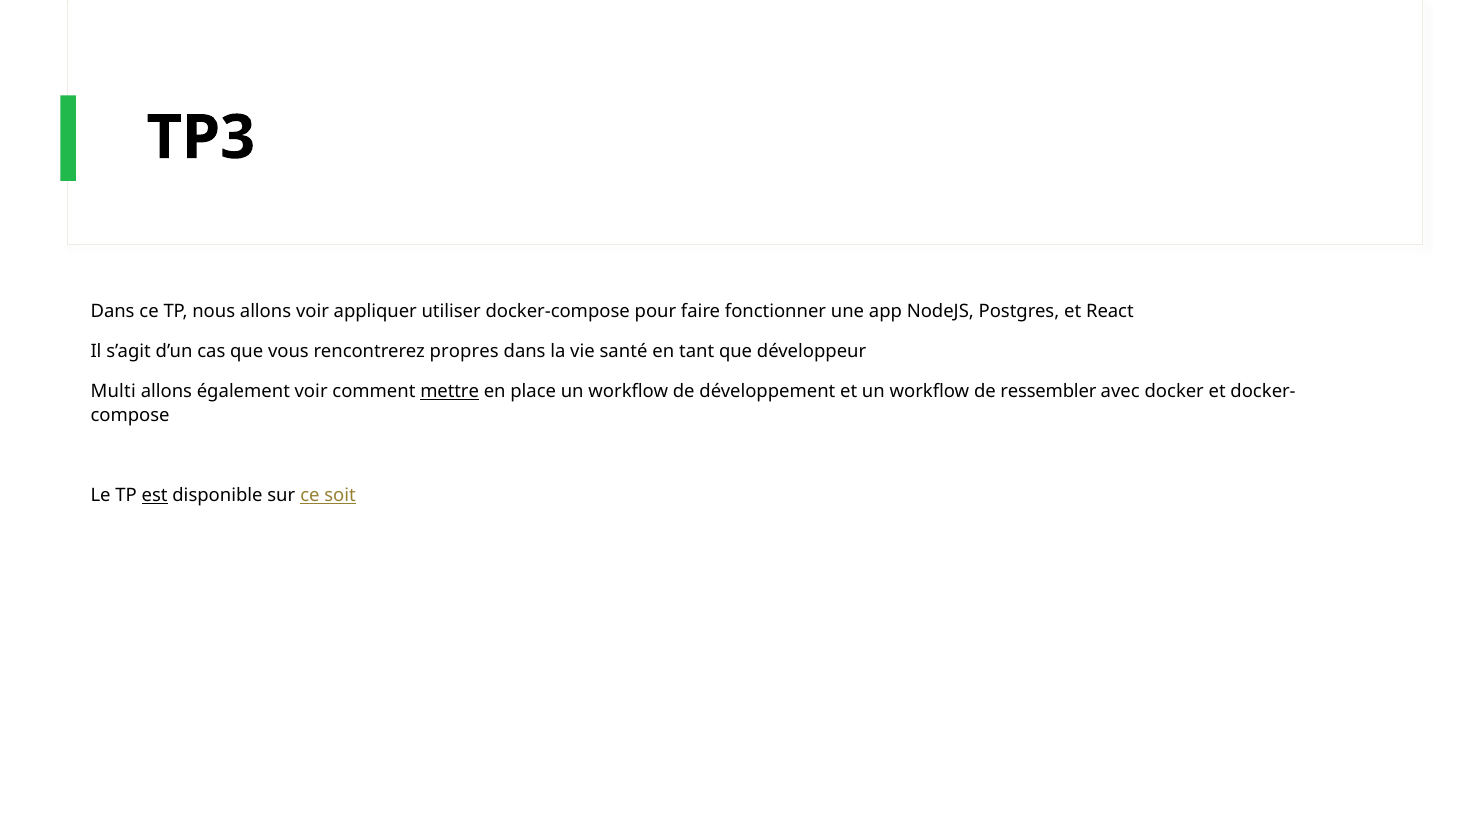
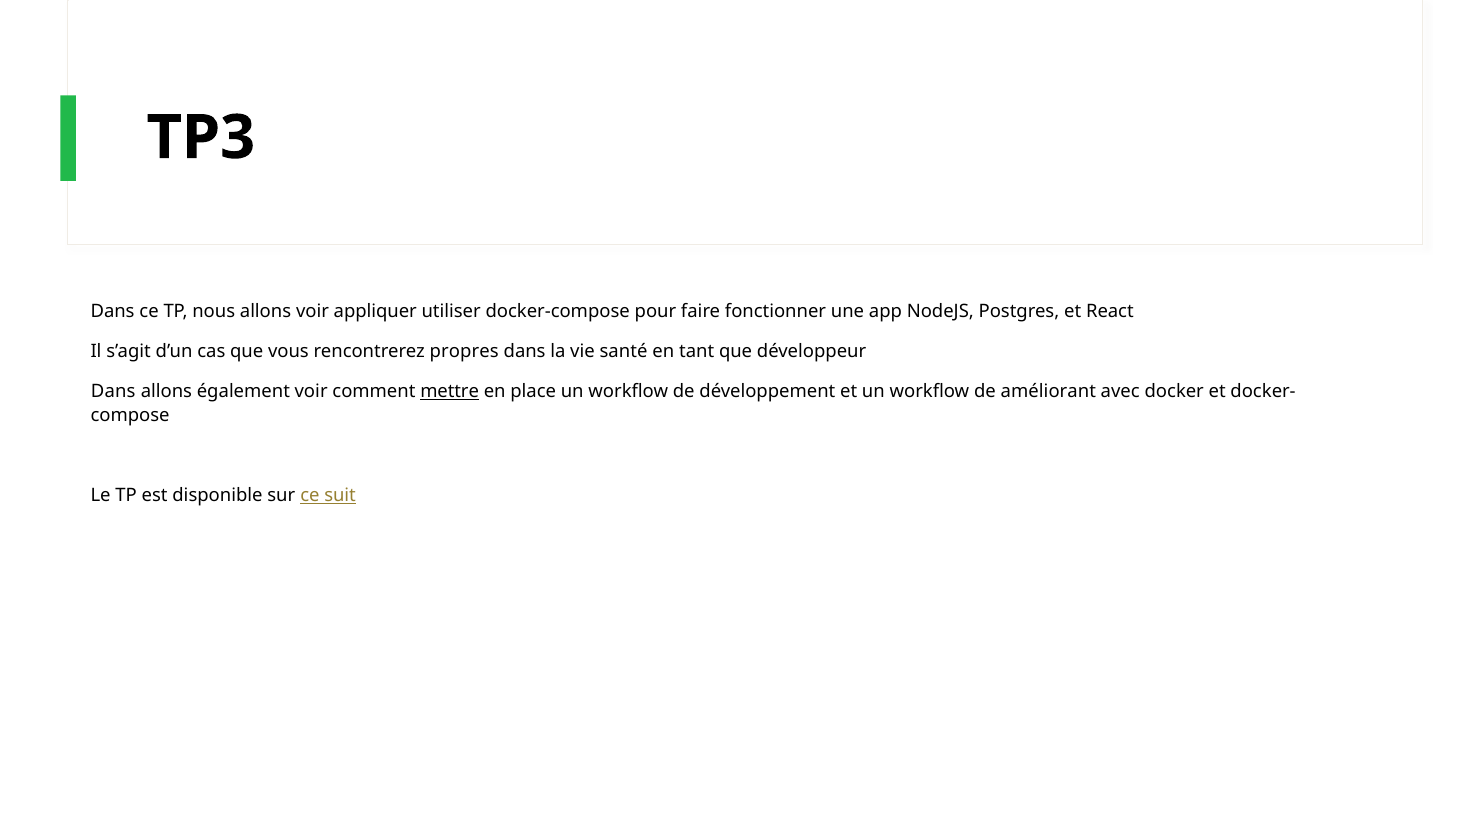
Multi at (113, 391): Multi -> Dans
ressembler: ressembler -> améliorant
est underline: present -> none
soit: soit -> suit
